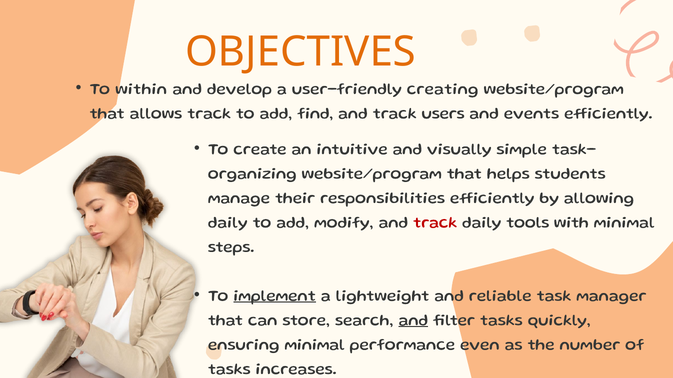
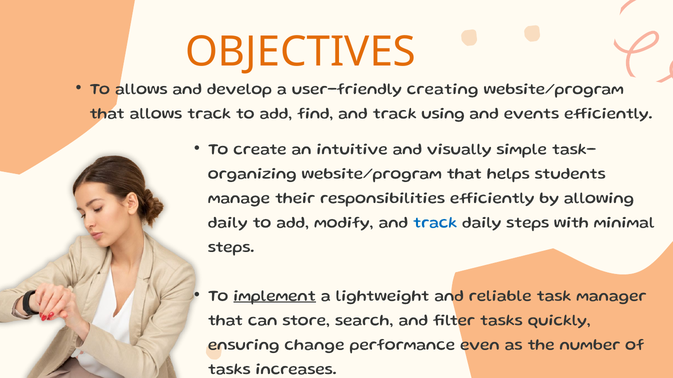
To within: within -> allows
users: users -> using
track at (435, 222) colour: red -> blue
daily tools: tools -> steps
and at (413, 320) underline: present -> none
ensuring minimal: minimal -> change
